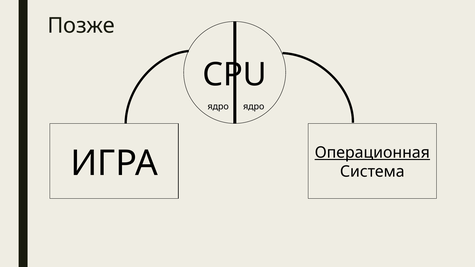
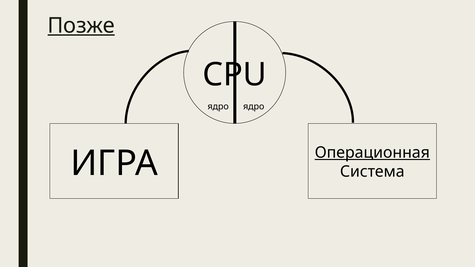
Позже underline: none -> present
